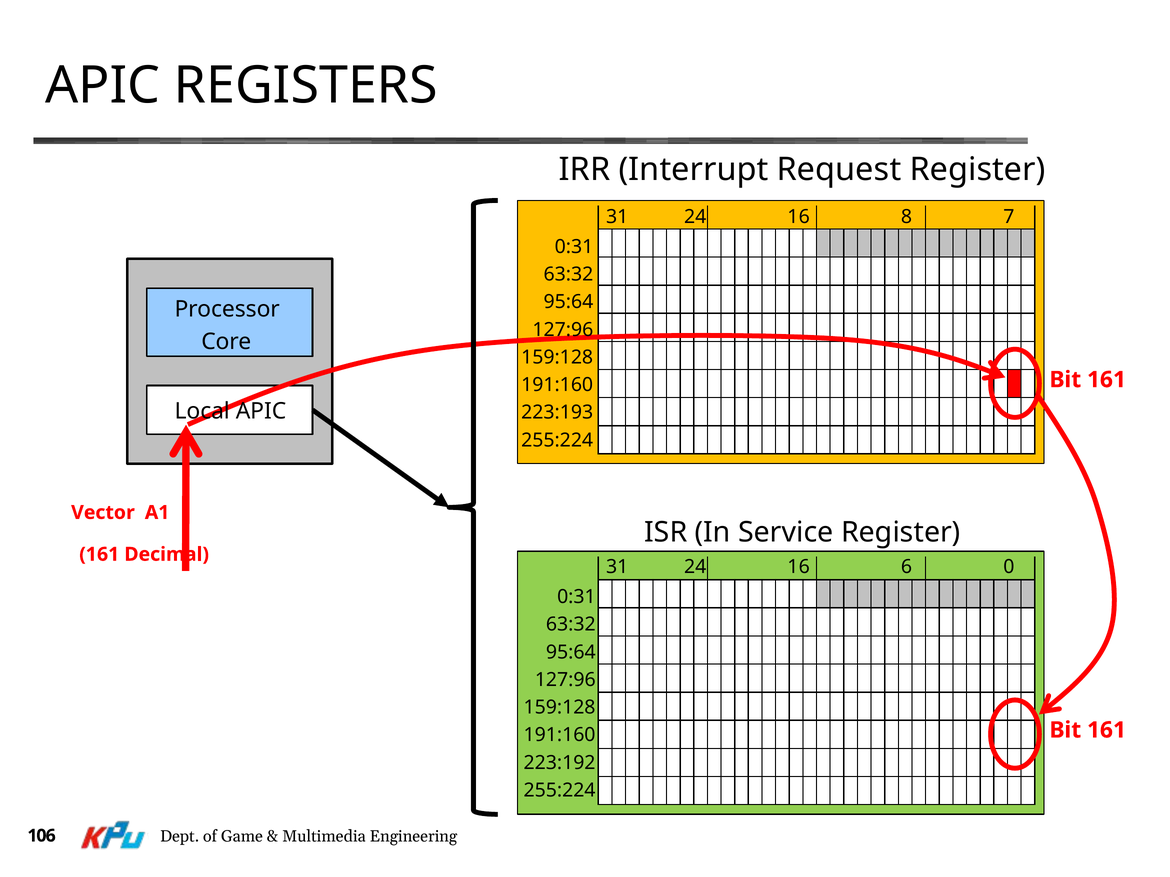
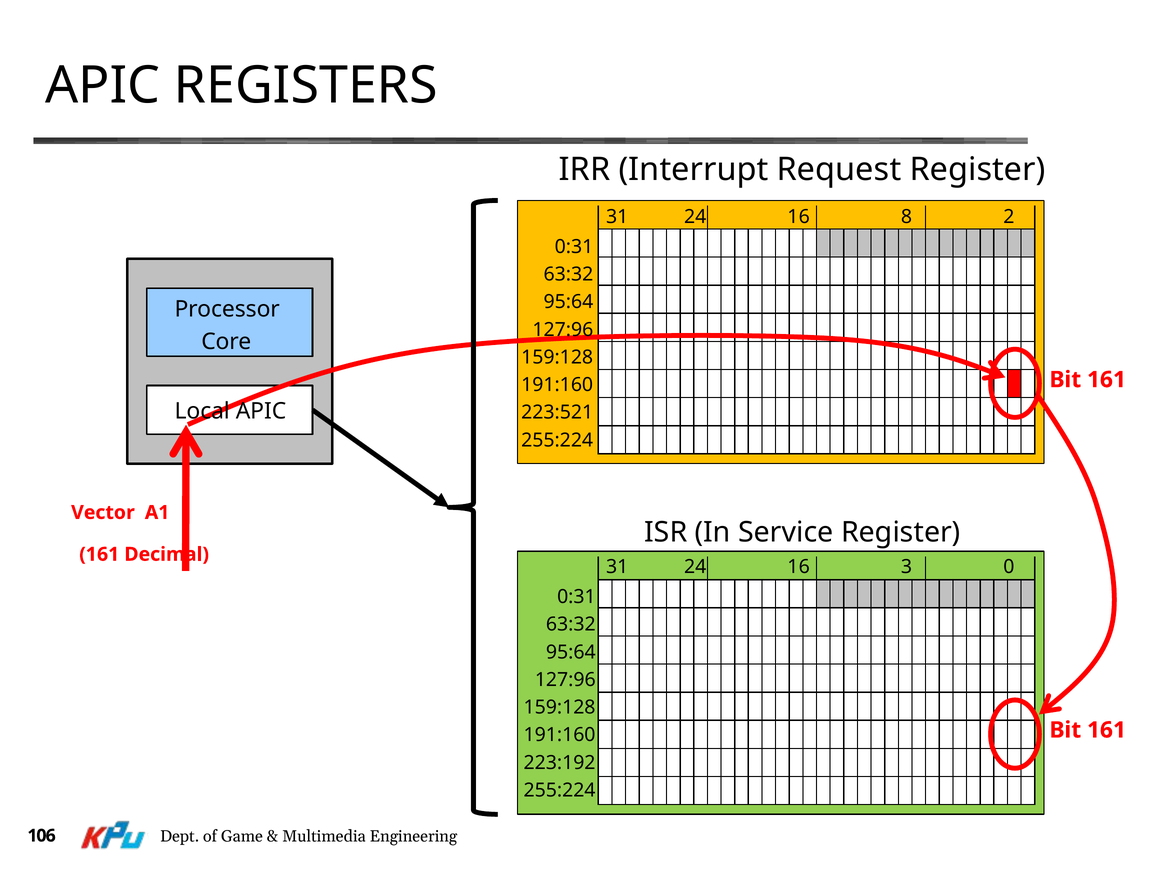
7: 7 -> 2
223:193: 223:193 -> 223:521
6: 6 -> 3
